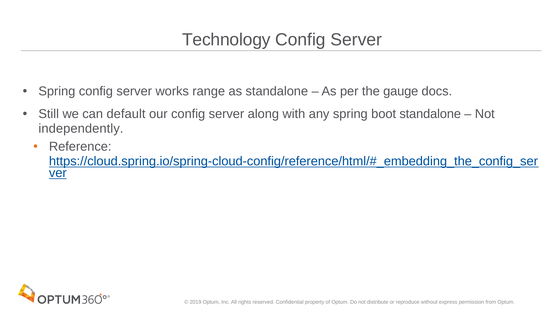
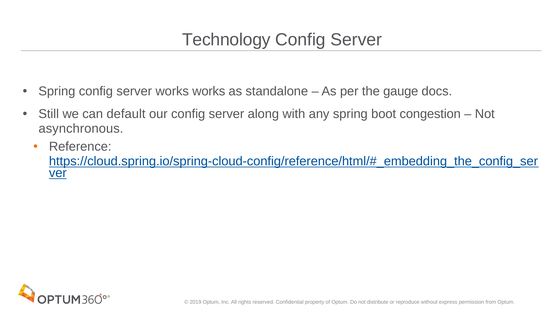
works range: range -> works
boot standalone: standalone -> congestion
independently: independently -> asynchronous
